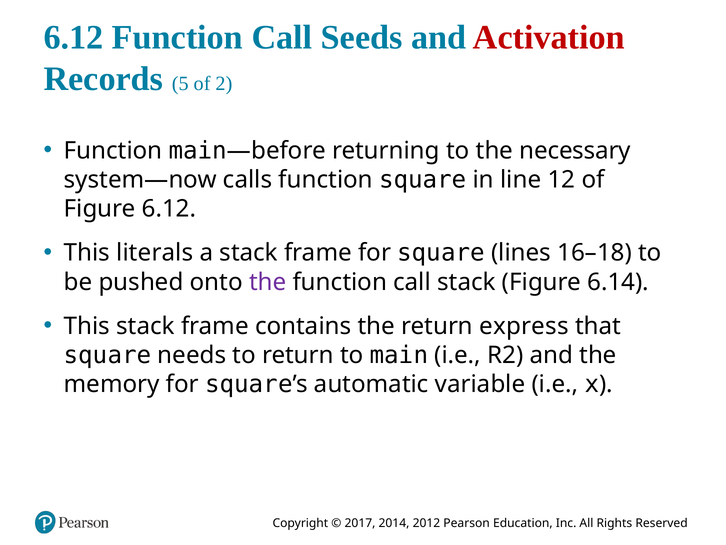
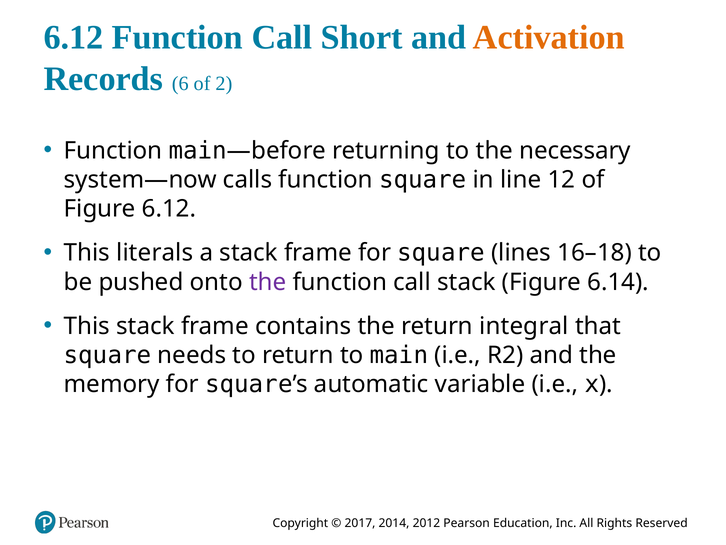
Seeds: Seeds -> Short
Activation colour: red -> orange
5: 5 -> 6
express: express -> integral
